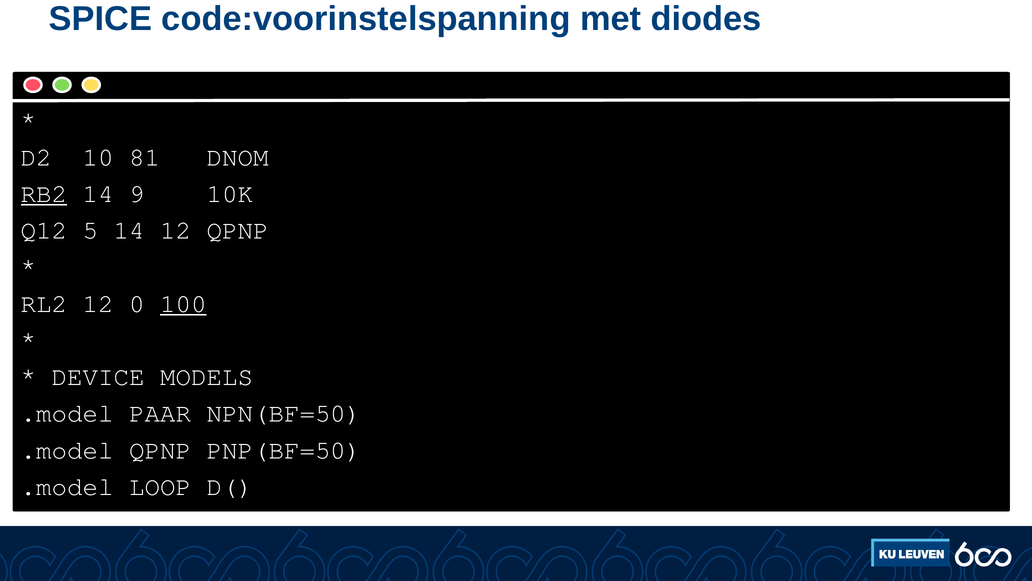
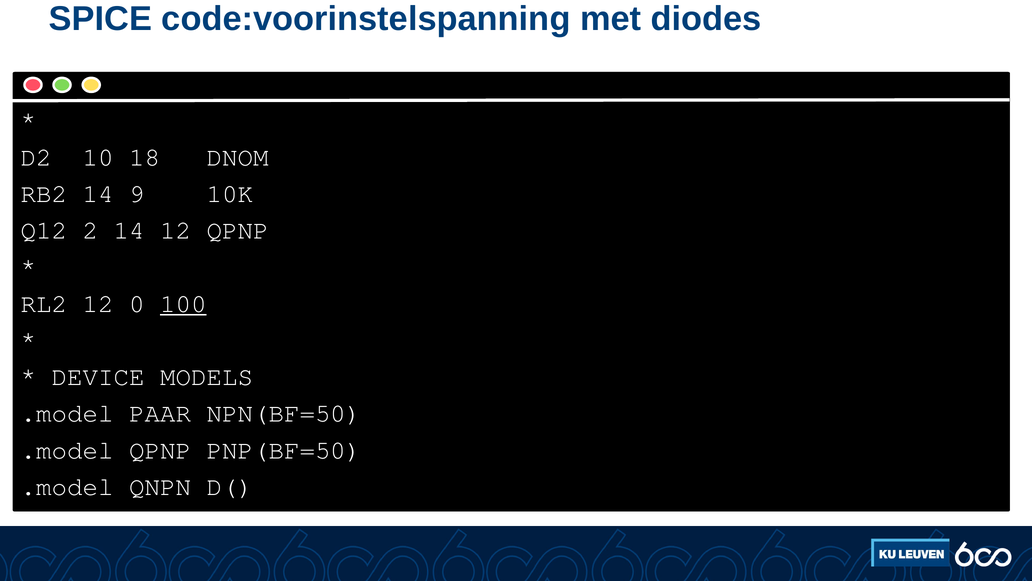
81: 81 -> 18
RB2 underline: present -> none
5: 5 -> 2
LOOP: LOOP -> QNPN
